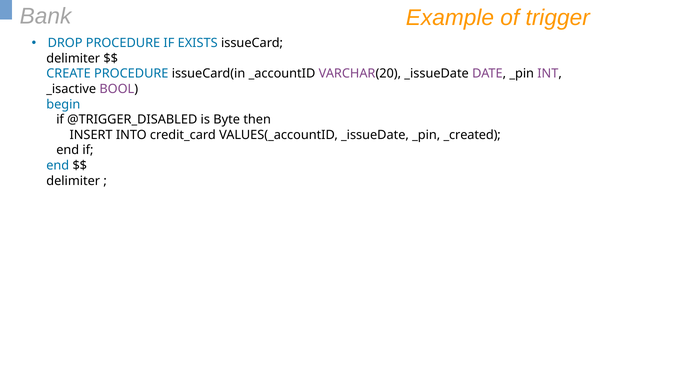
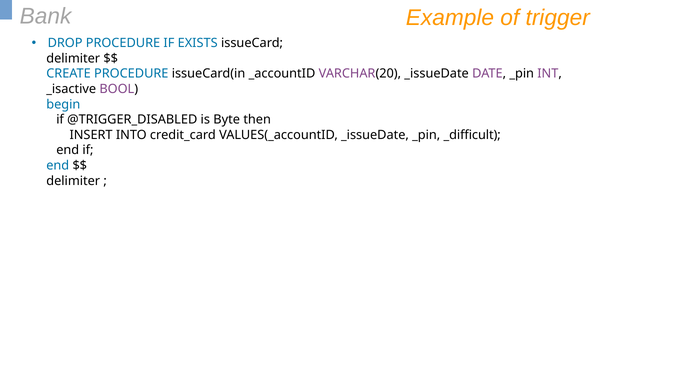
_created: _created -> _difficult
